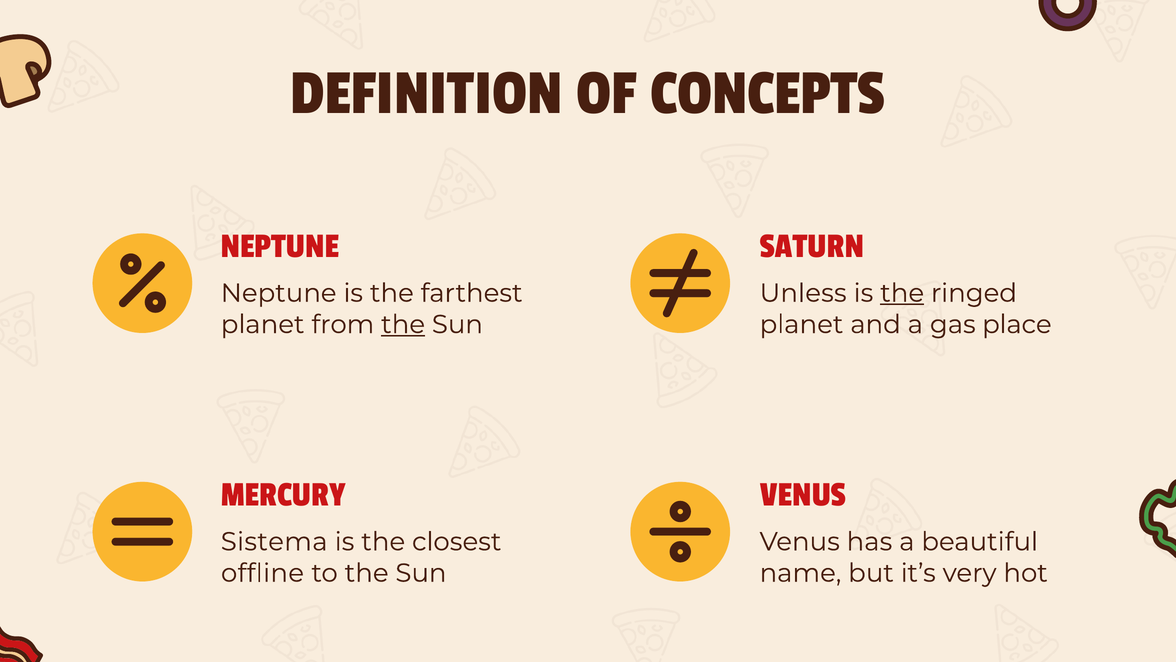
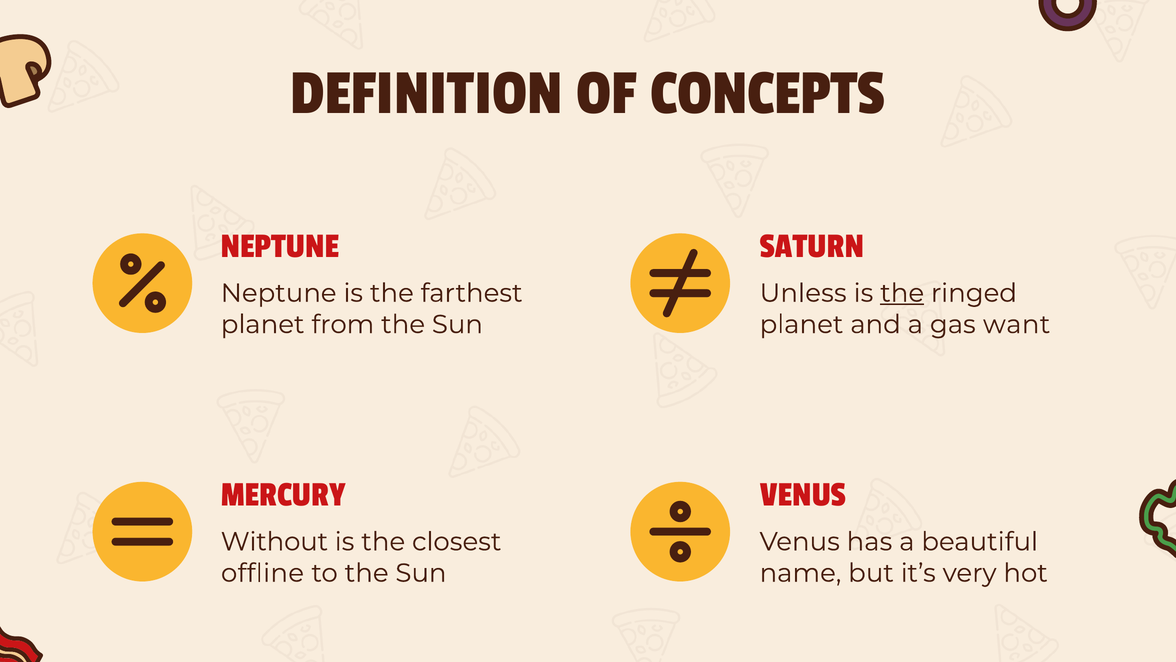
the at (403, 324) underline: present -> none
place: place -> want
Sistema: Sistema -> Without
